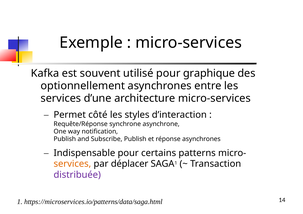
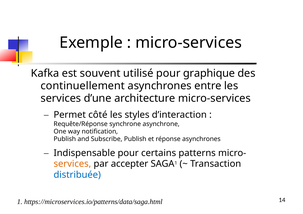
optionnellement: optionnellement -> continuellement
déplacer: déplacer -> accepter
distribuée colour: purple -> blue
